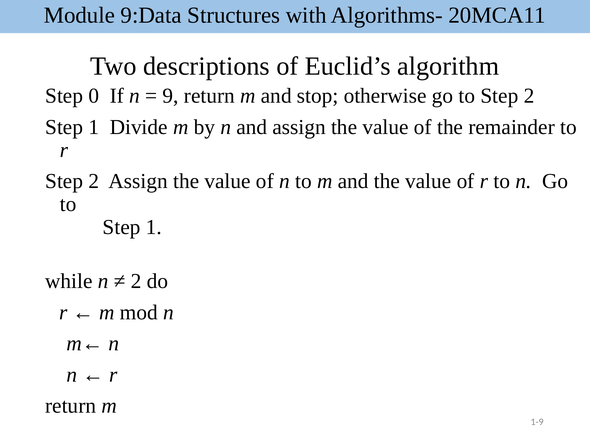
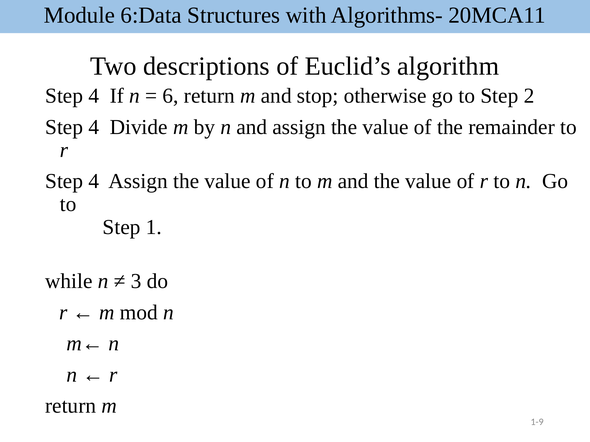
9:Data: 9:Data -> 6:Data
0 at (94, 96): 0 -> 4
9: 9 -> 6
1 at (94, 127): 1 -> 4
2 at (94, 181): 2 -> 4
2 at (136, 282): 2 -> 3
